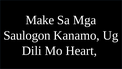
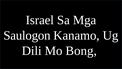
Make: Make -> Israel
Heart: Heart -> Bong
